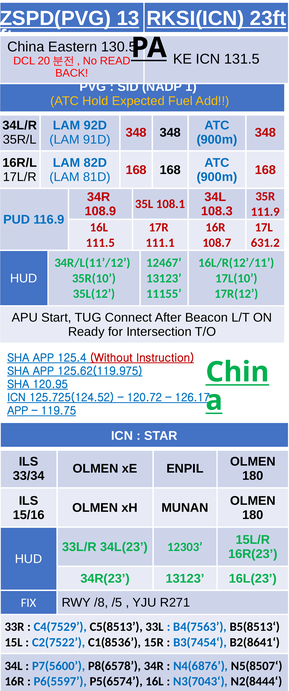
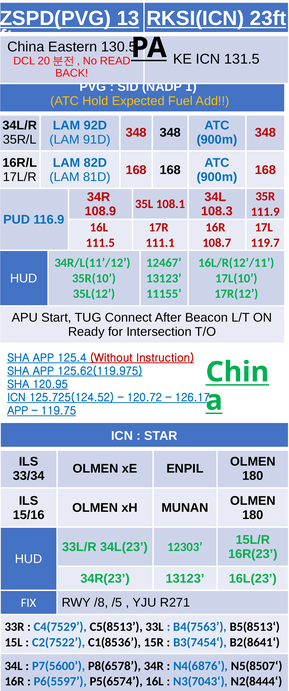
631.2: 631.2 -> 119.7
